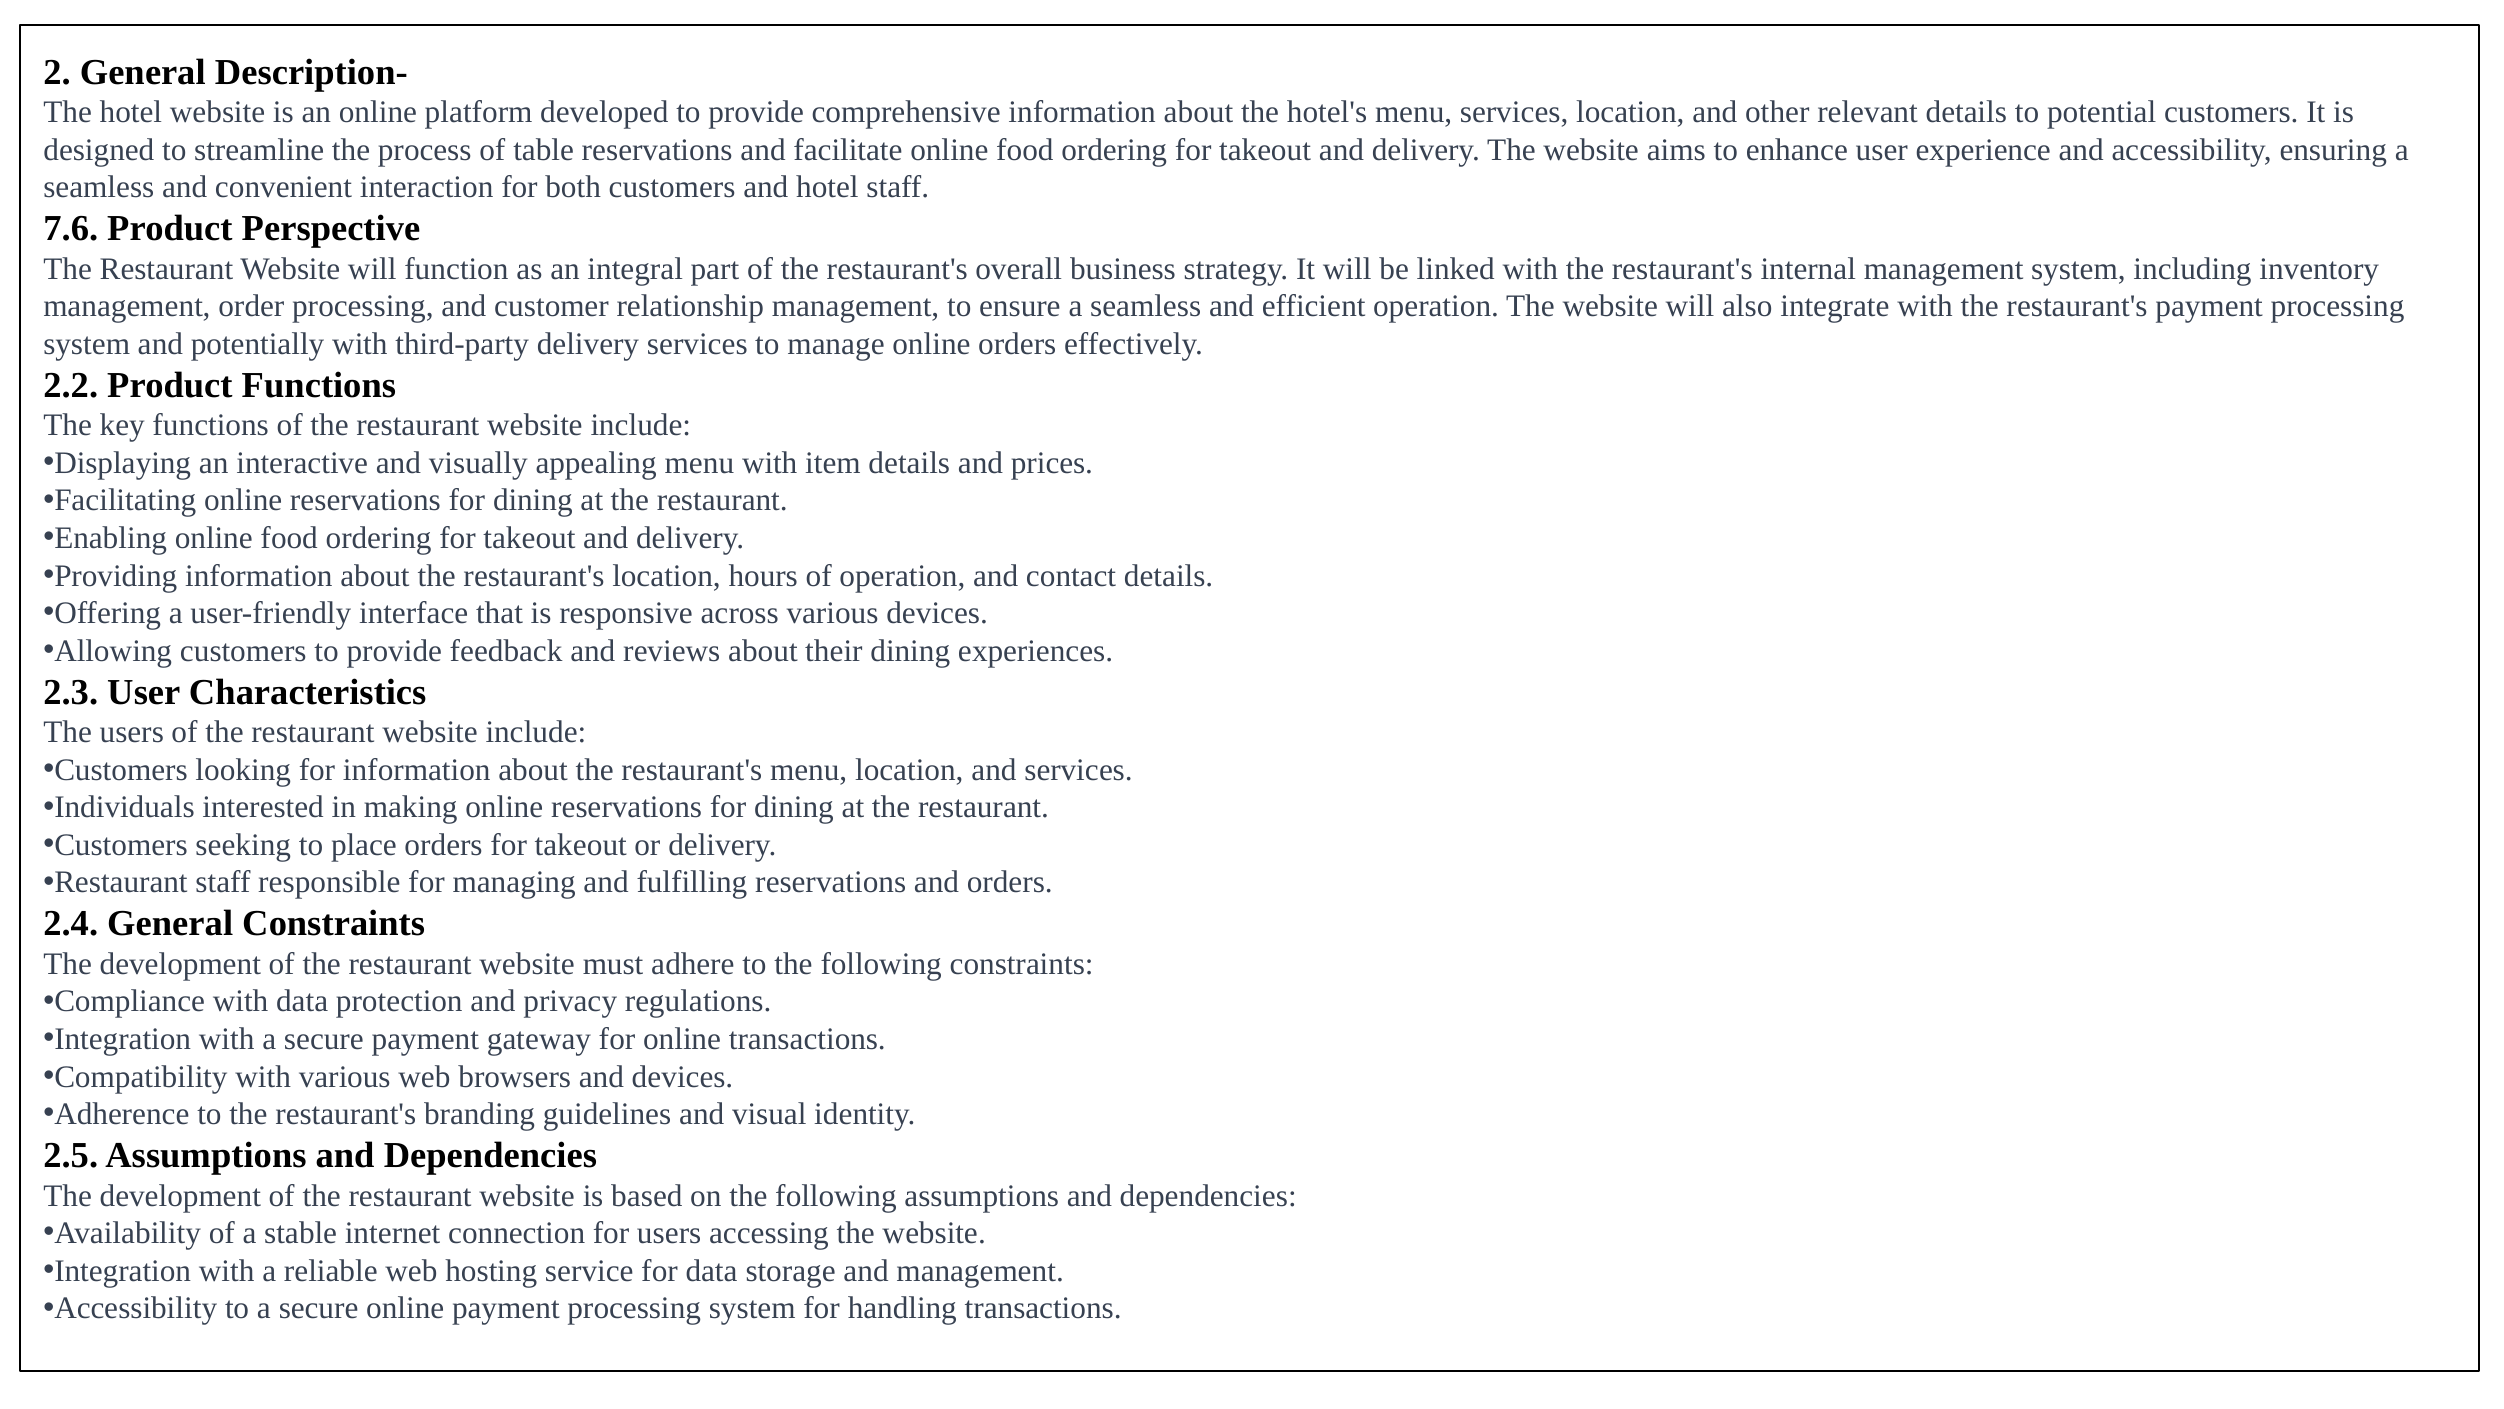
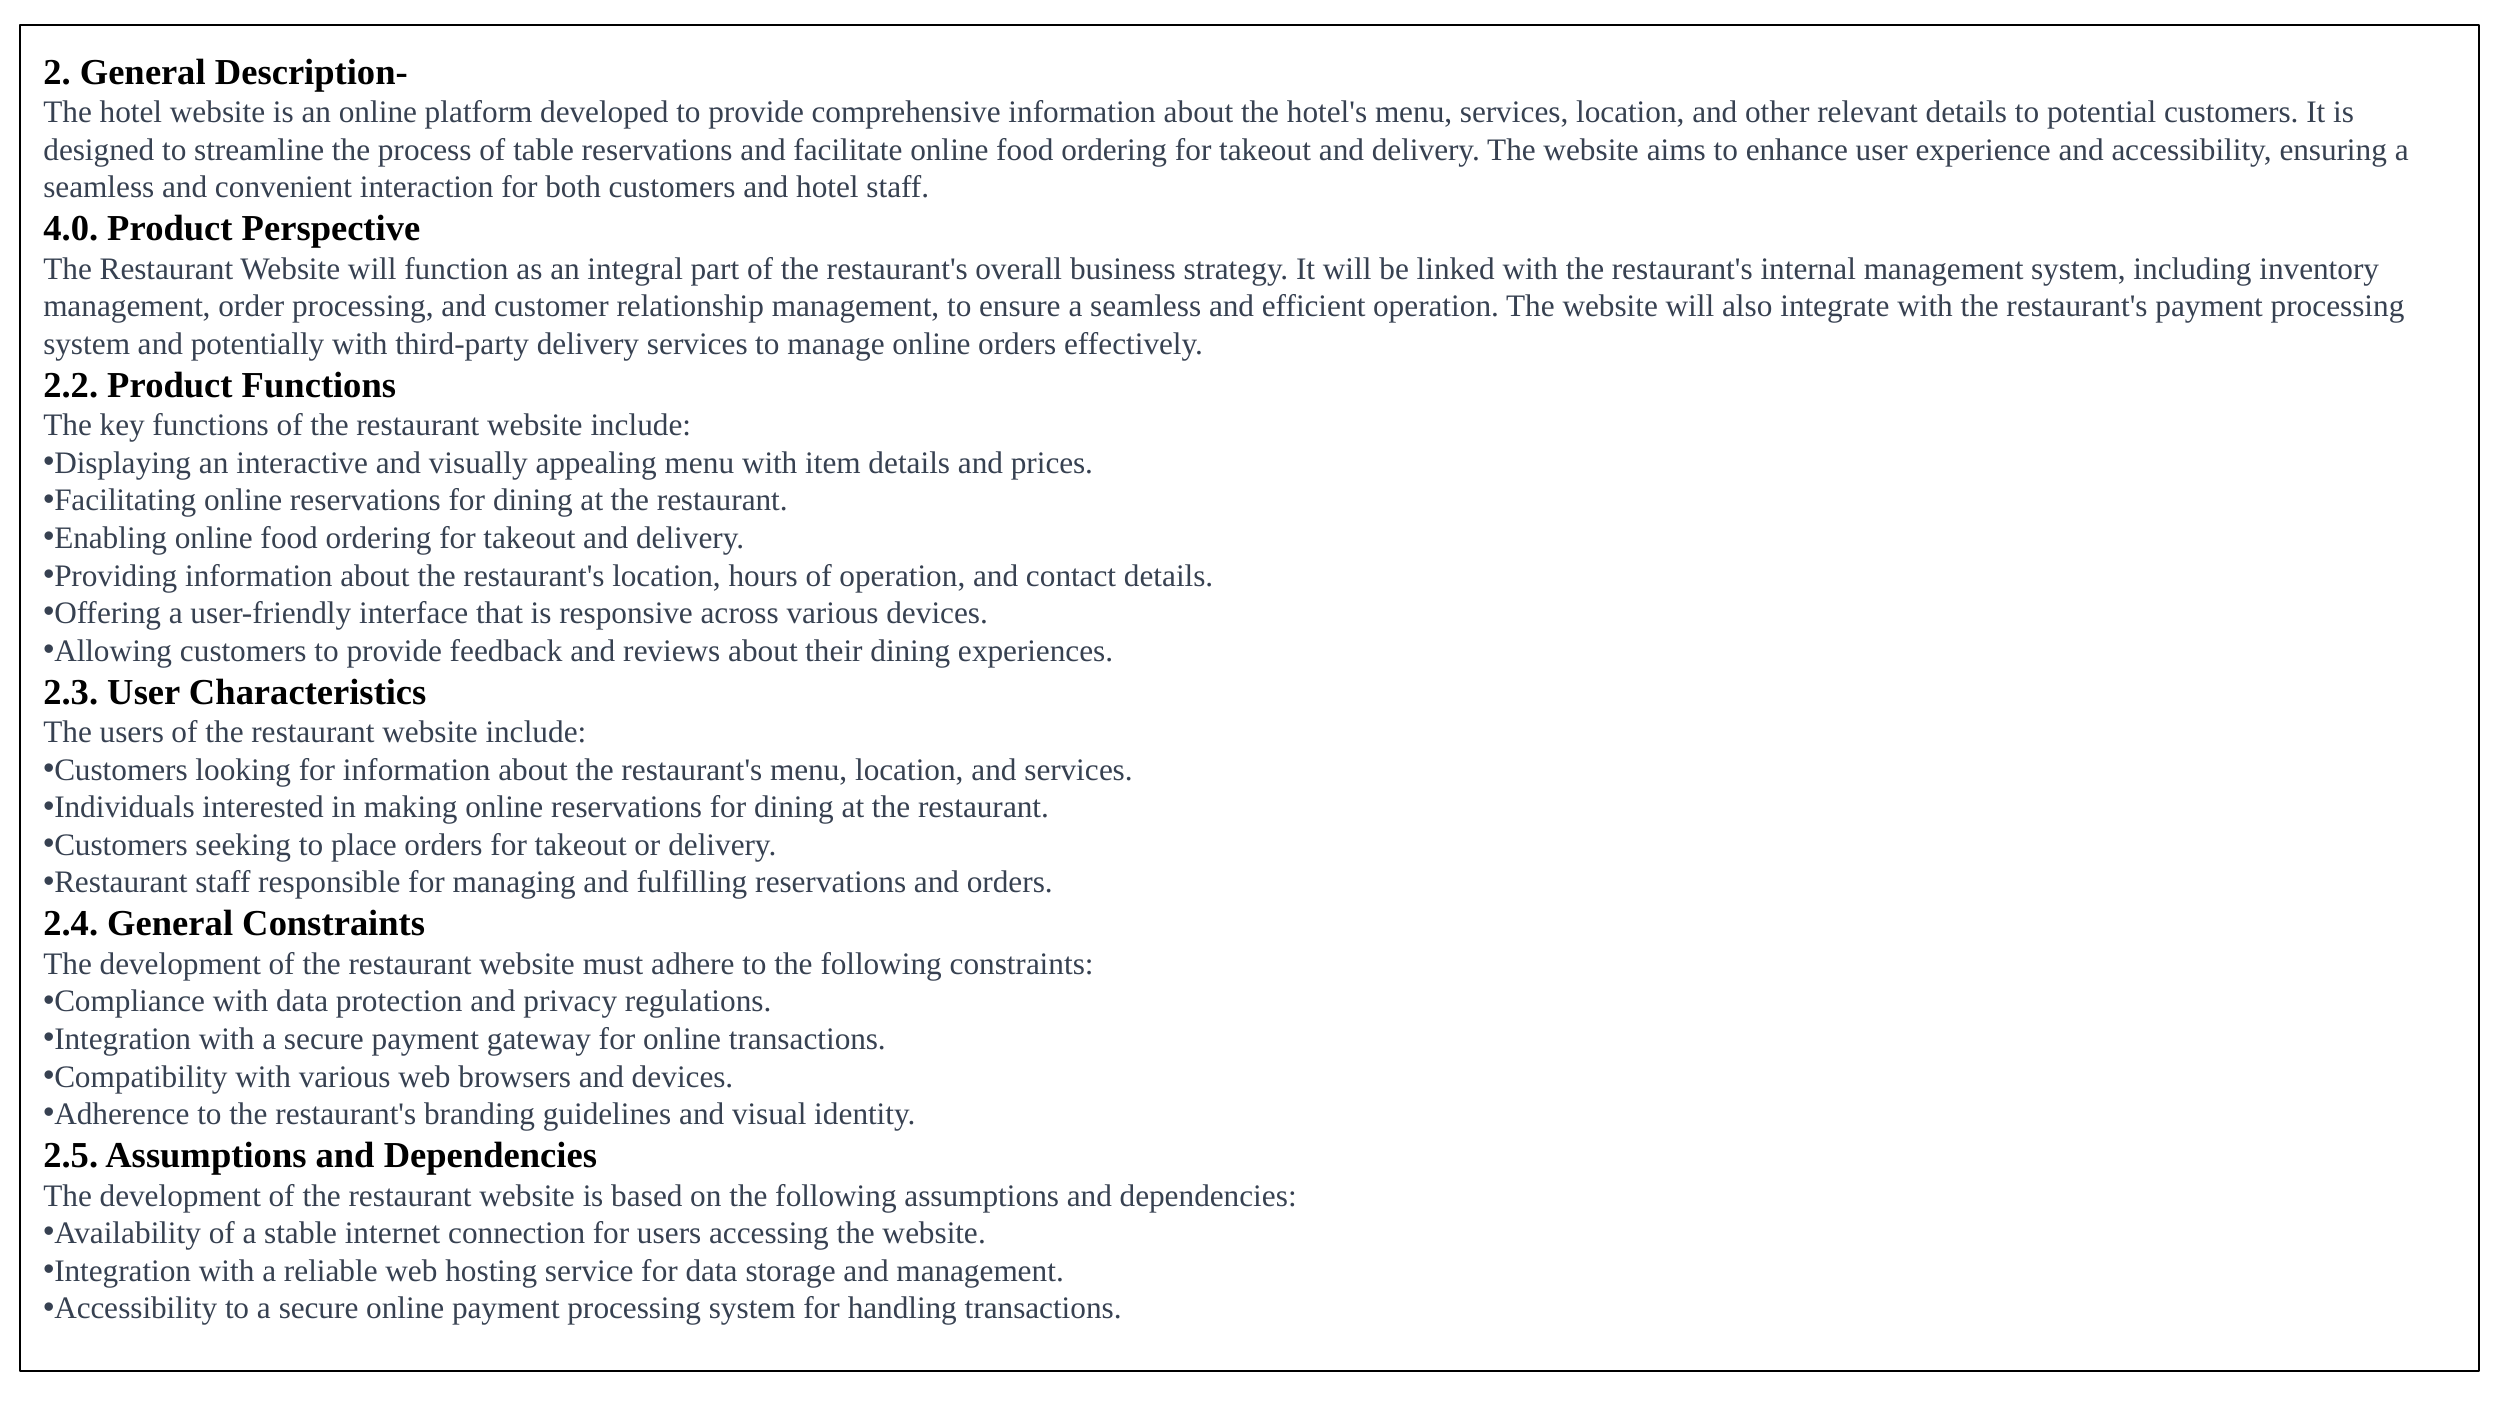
7.6: 7.6 -> 4.0
